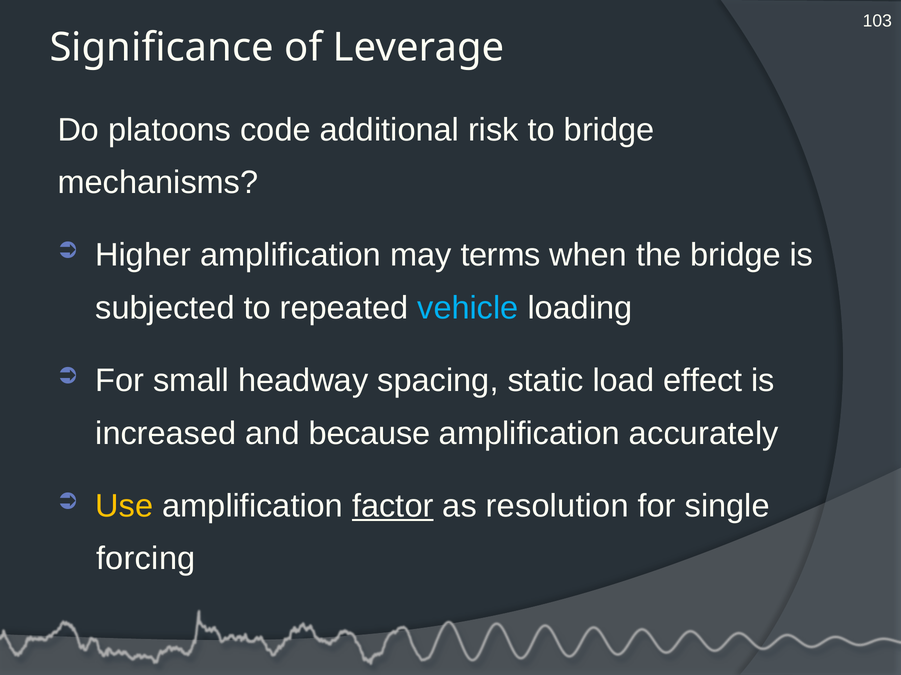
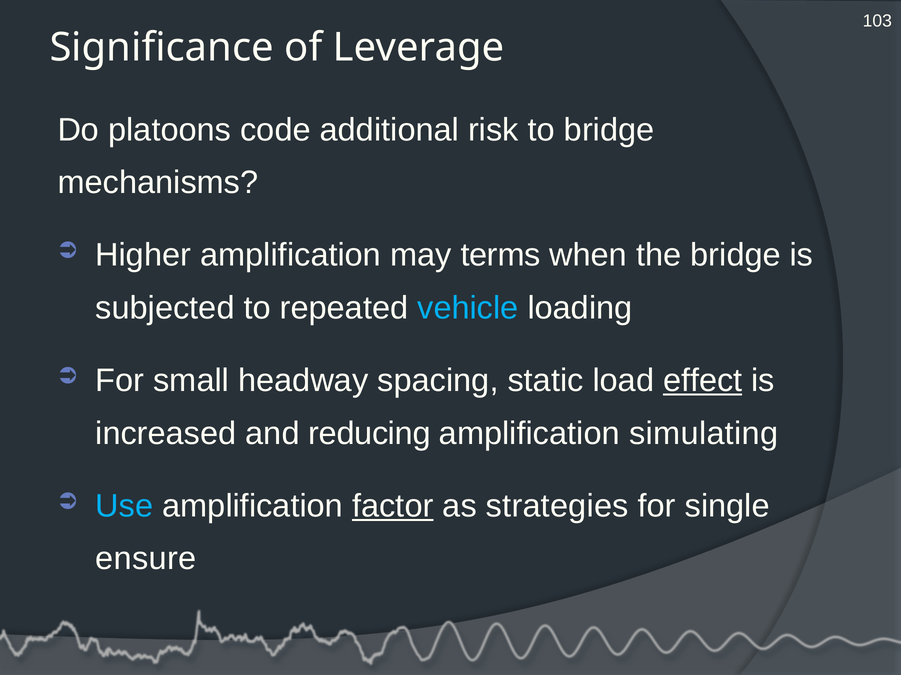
effect underline: none -> present
because: because -> reducing
accurately: accurately -> simulating
Use colour: yellow -> light blue
resolution: resolution -> strategies
forcing: forcing -> ensure
